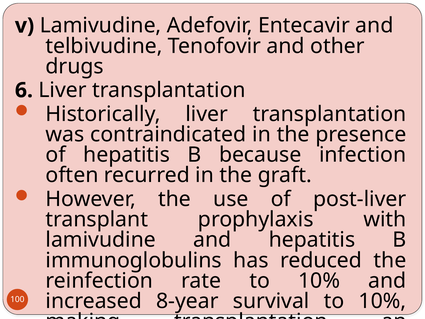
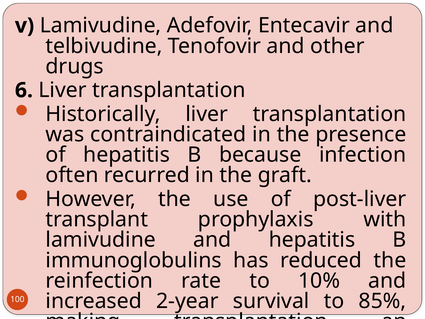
8-year: 8-year -> 2-year
survival to 10%: 10% -> 85%
